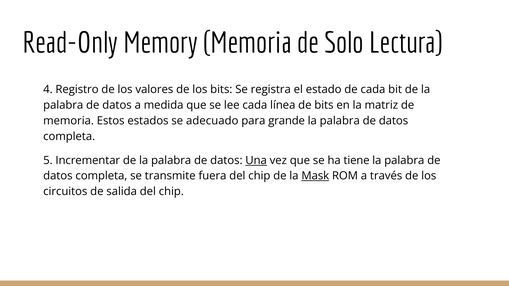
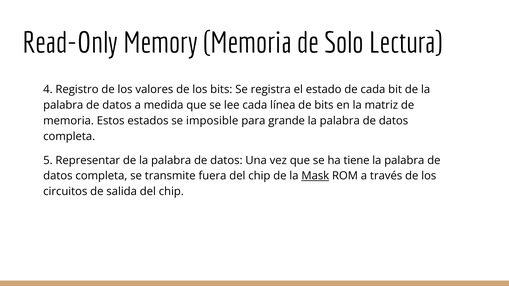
adecuado: adecuado -> imposible
Incrementar: Incrementar -> Representar
Una underline: present -> none
